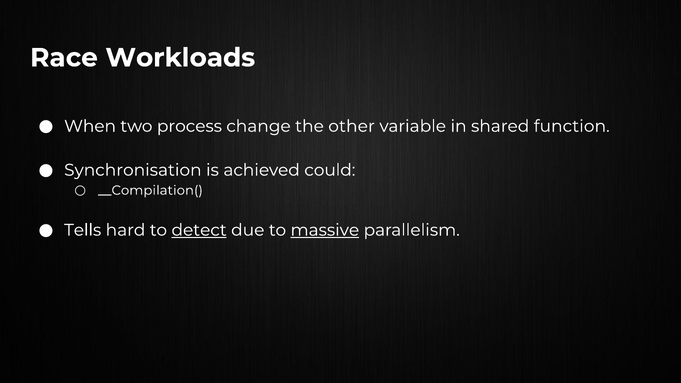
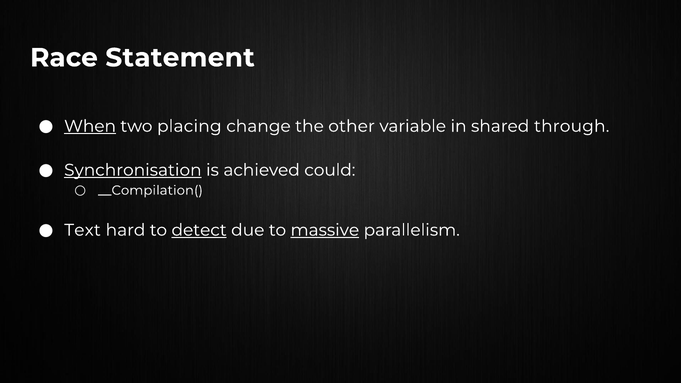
Workloads: Workloads -> Statement
When underline: none -> present
process: process -> placing
function: function -> through
Synchronisation underline: none -> present
Tells: Tells -> Text
